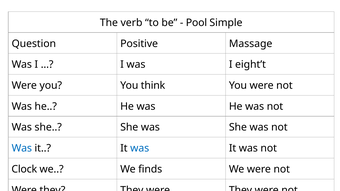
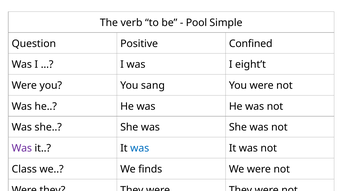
Massage: Massage -> Confined
think: think -> sang
Was at (22, 148) colour: blue -> purple
Clock: Clock -> Class
